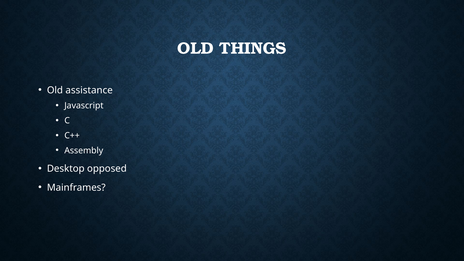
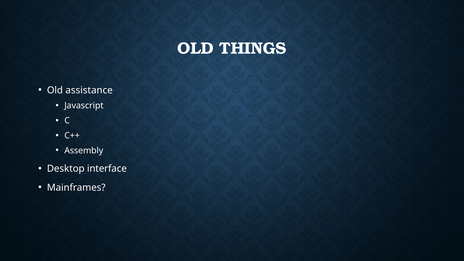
opposed: opposed -> interface
